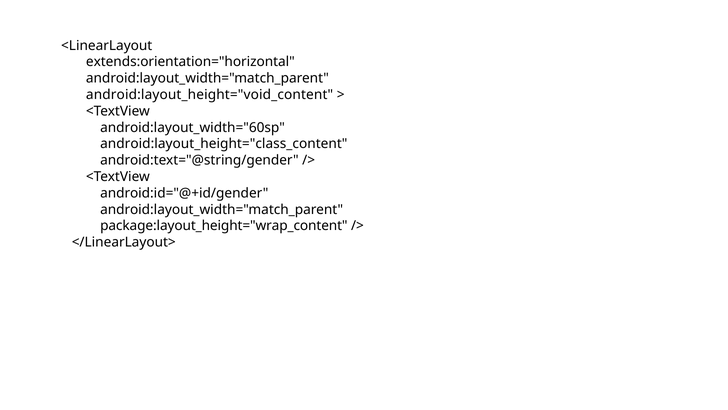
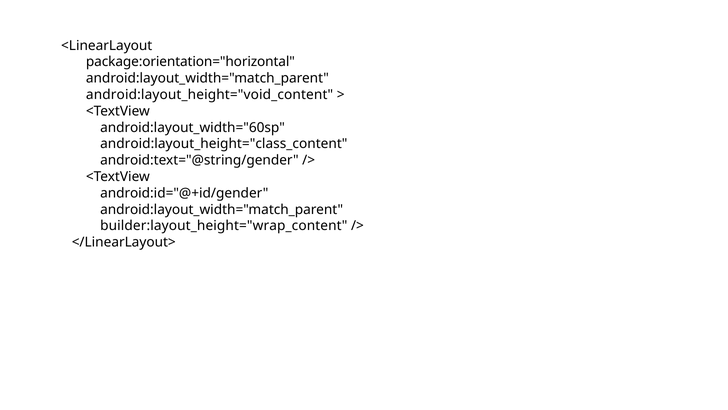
extends:orientation="horizontal: extends:orientation="horizontal -> package:orientation="horizontal
package:layout_height="wrap_content: package:layout_height="wrap_content -> builder:layout_height="wrap_content
